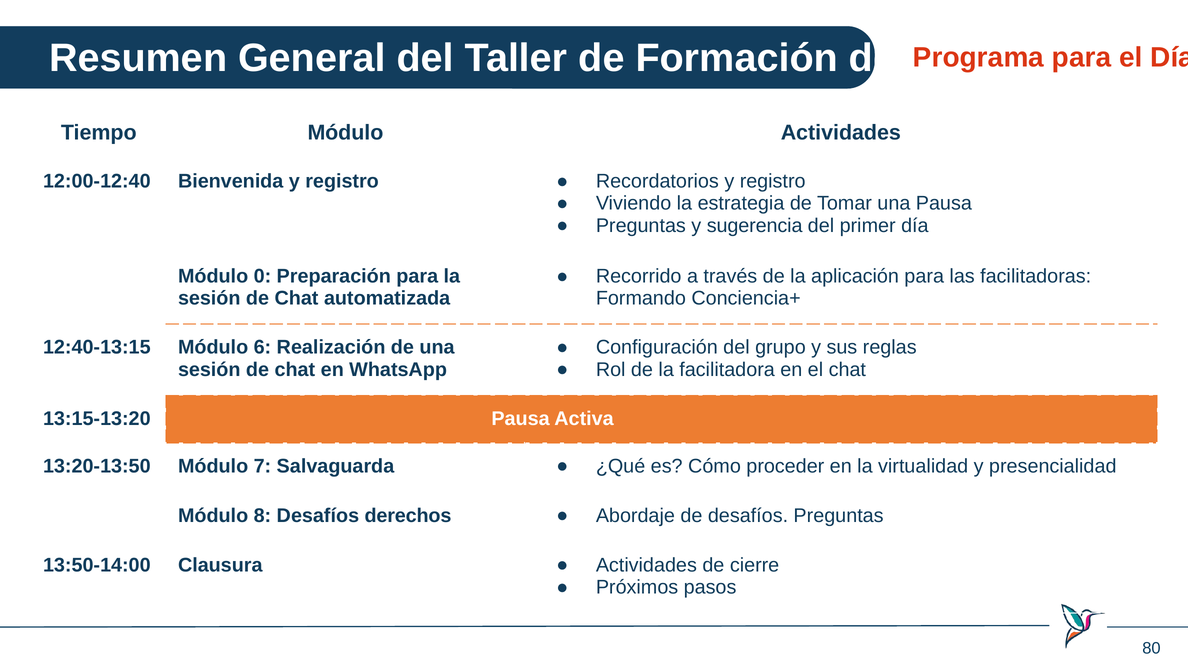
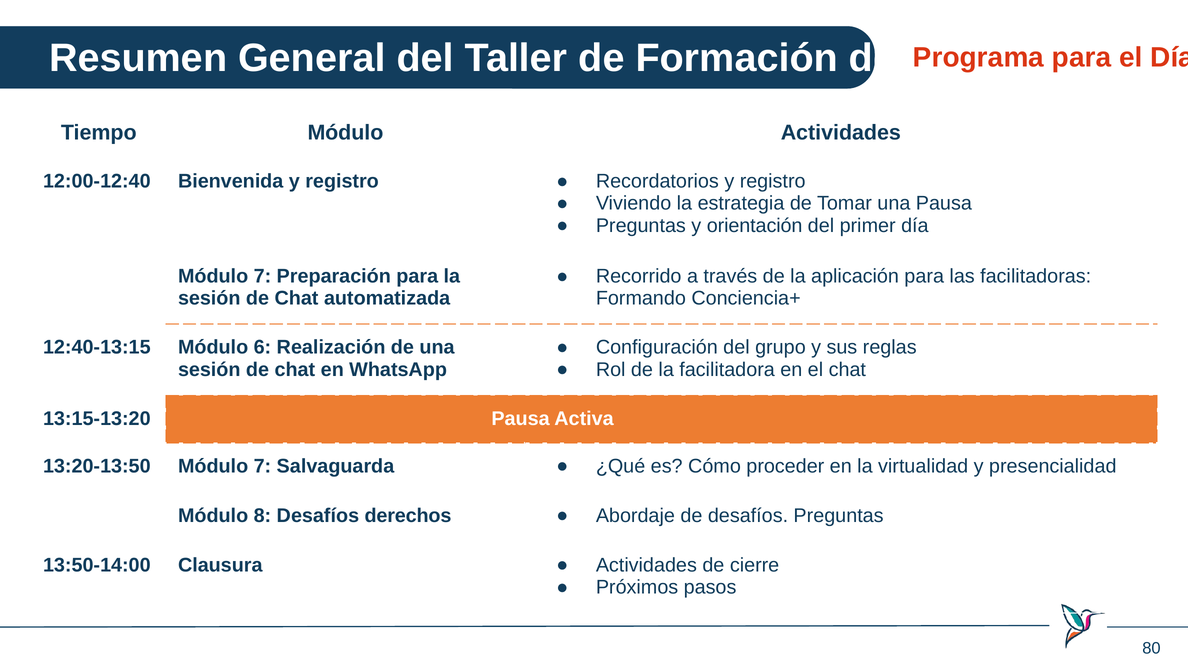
sugerencia: sugerencia -> orientación
0 at (262, 276): 0 -> 7
